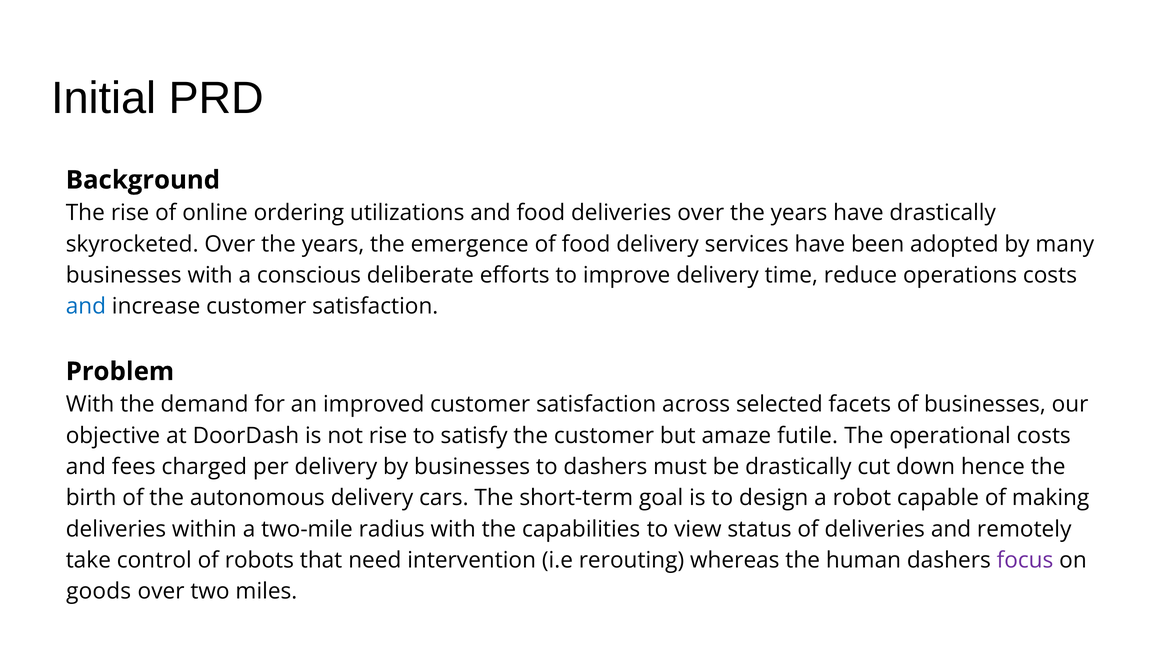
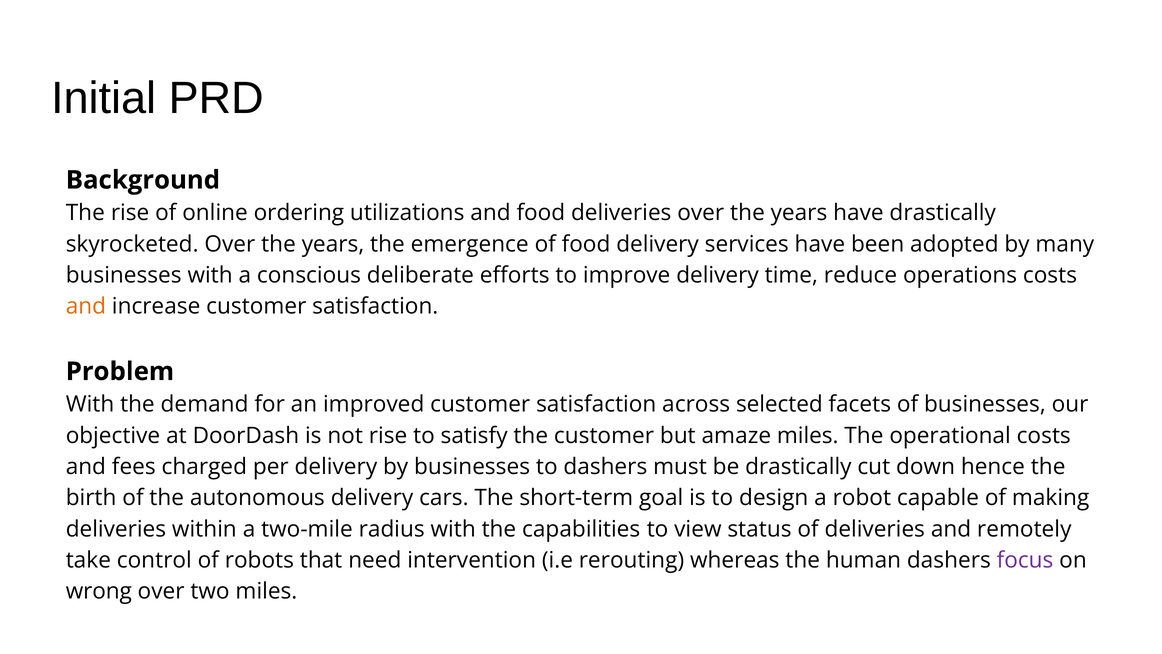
and at (86, 306) colour: blue -> orange
amaze futile: futile -> miles
goods: goods -> wrong
